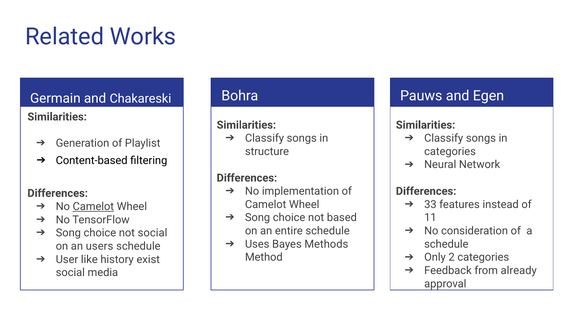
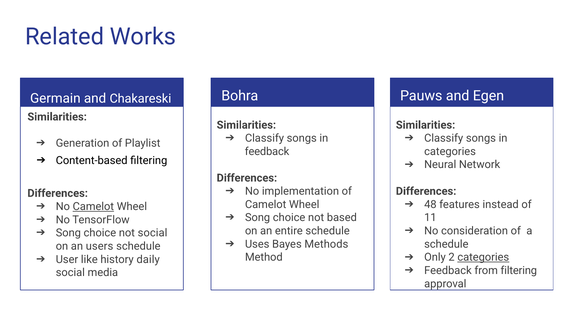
structure at (267, 151): structure -> feedback
33: 33 -> 48
categories at (483, 257) underline: none -> present
exist: exist -> daily
from already: already -> filtering
